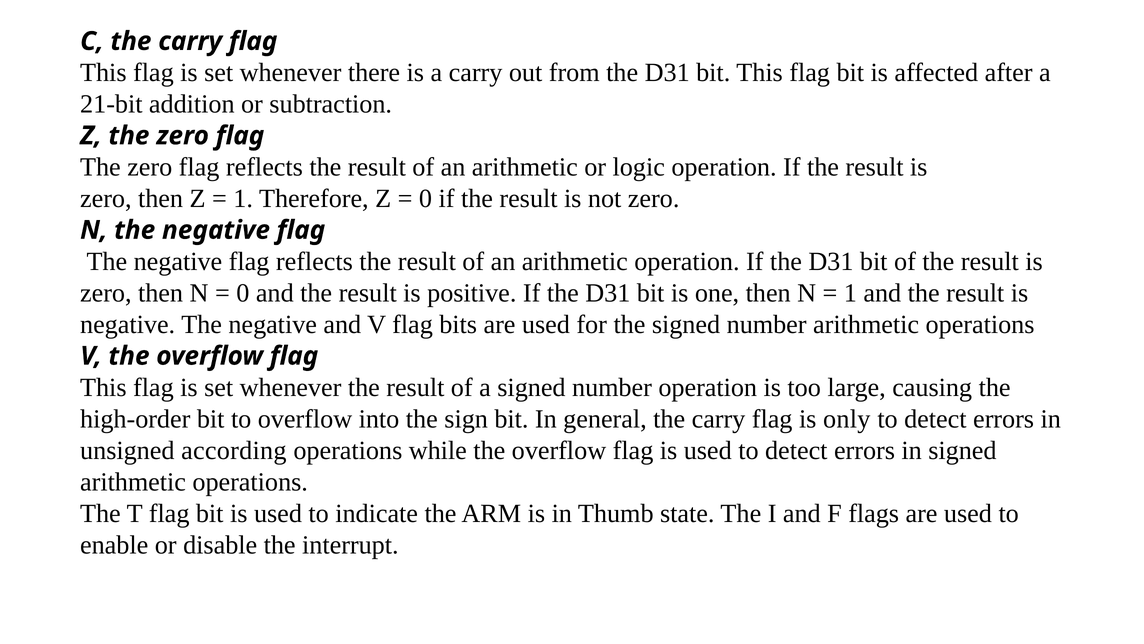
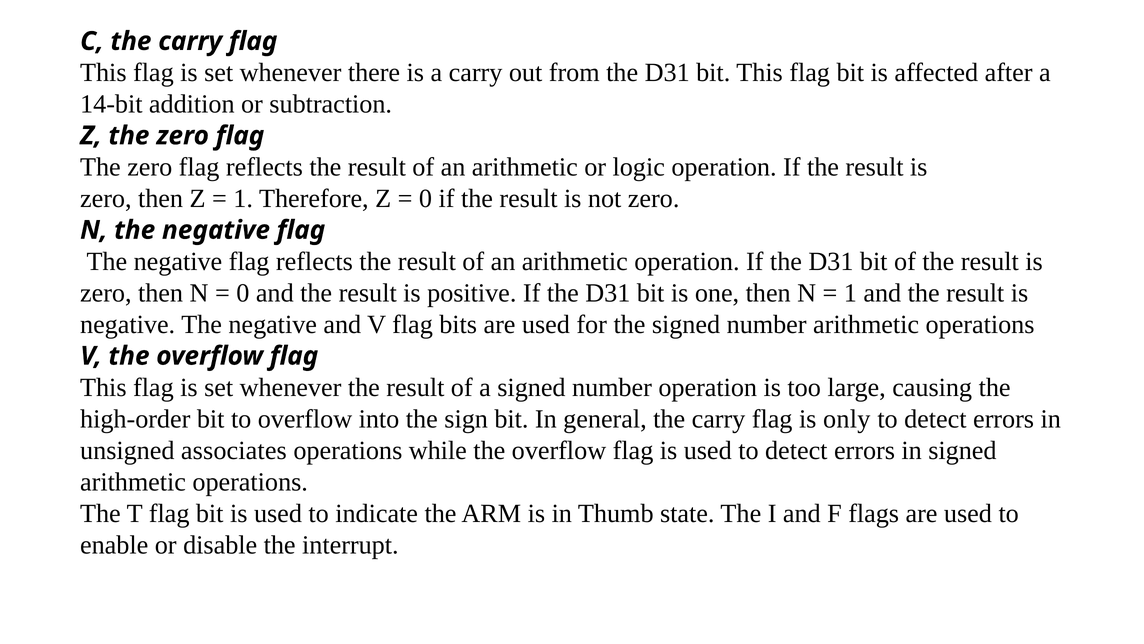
21-bit: 21-bit -> 14-bit
according: according -> associates
